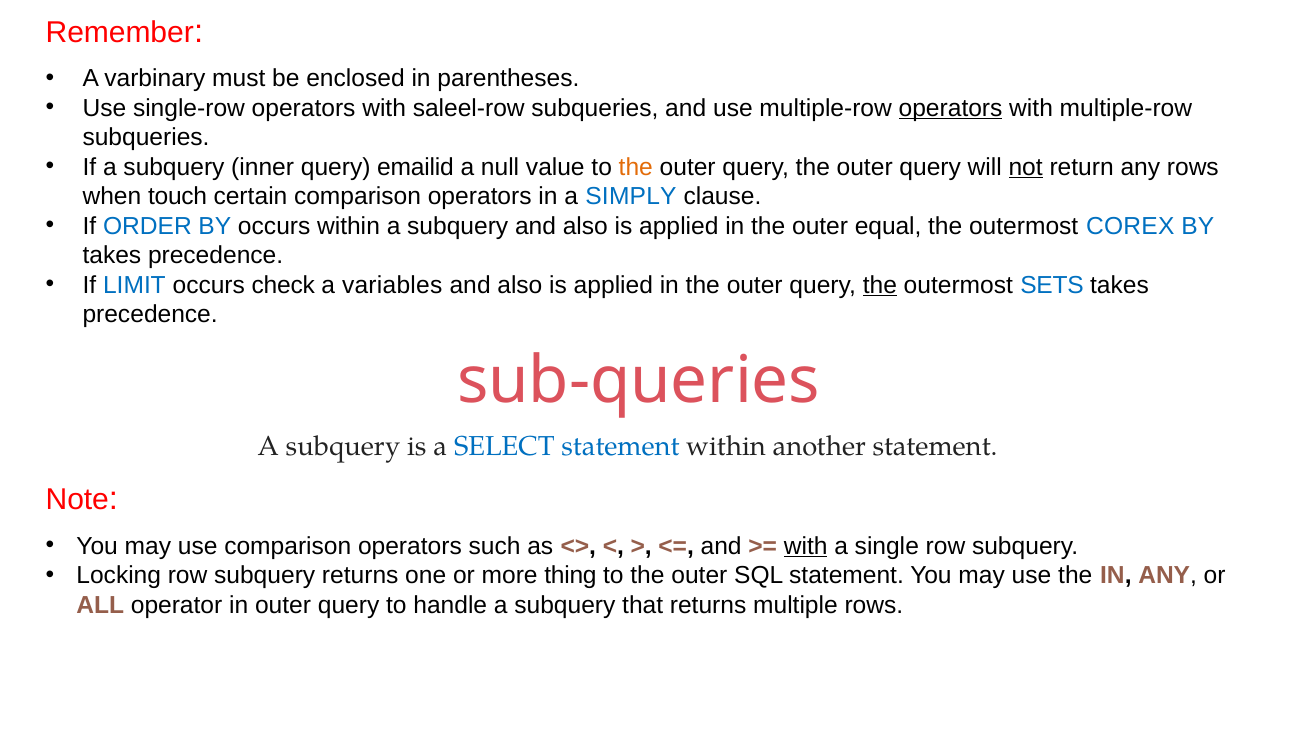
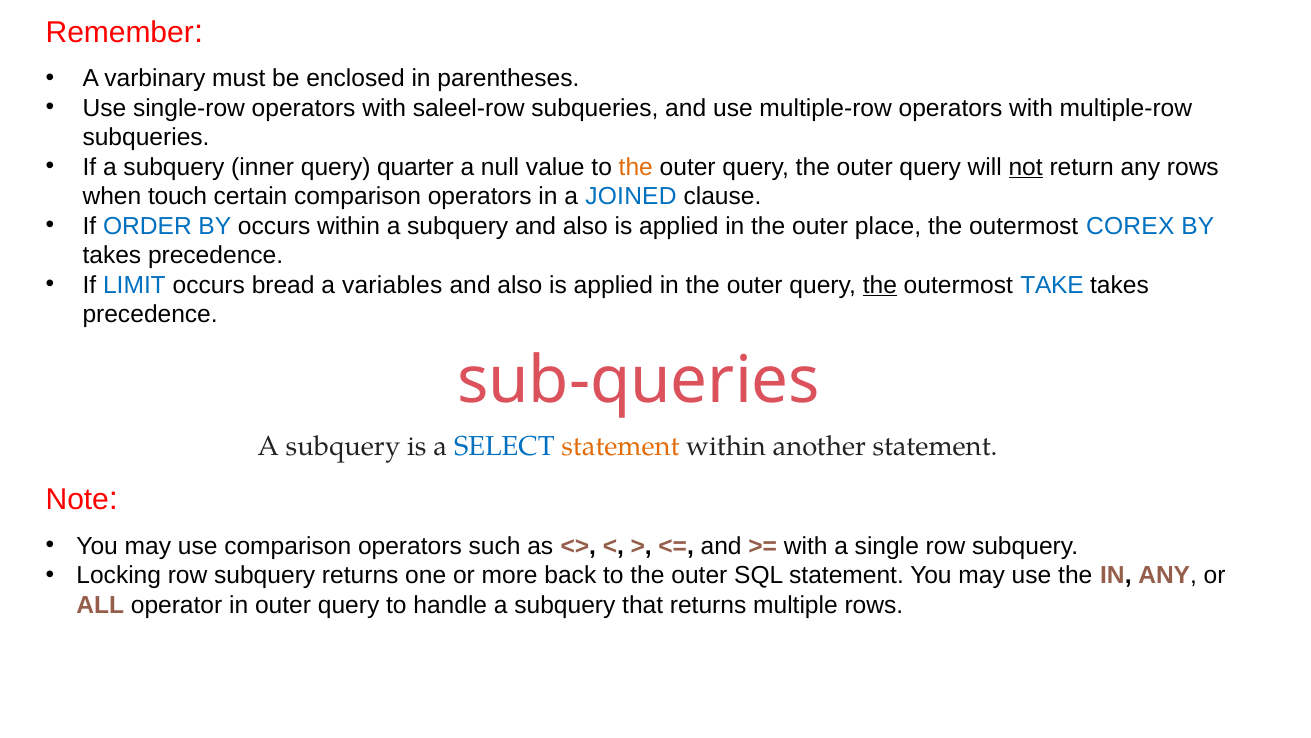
operators at (951, 108) underline: present -> none
emailid: emailid -> quarter
SIMPLY: SIMPLY -> JOINED
equal: equal -> place
check: check -> bread
SETS: SETS -> TAKE
statement at (620, 446) colour: blue -> orange
with at (806, 546) underline: present -> none
thing: thing -> back
